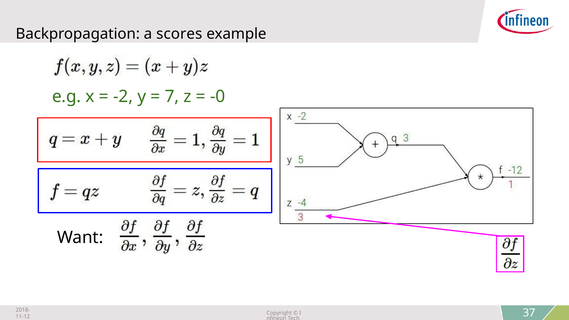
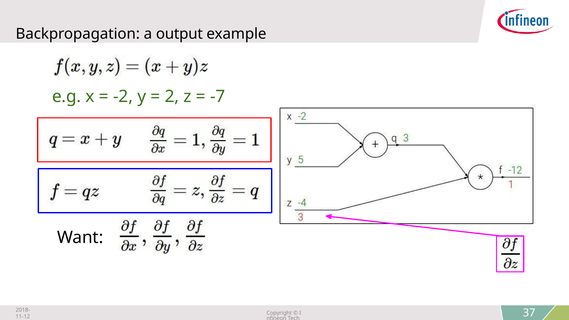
scores: scores -> output
7 at (172, 97): 7 -> 2
-0: -0 -> -7
